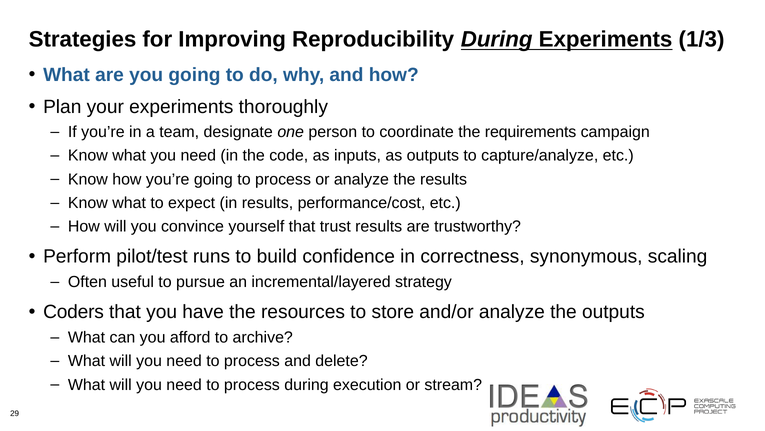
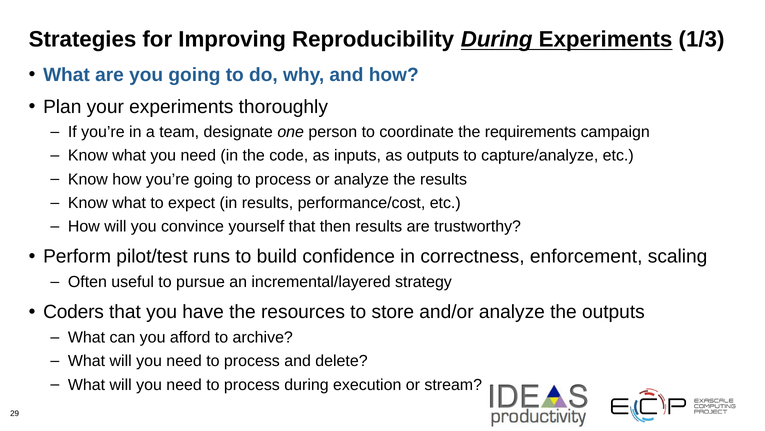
trust: trust -> then
synonymous: synonymous -> enforcement
